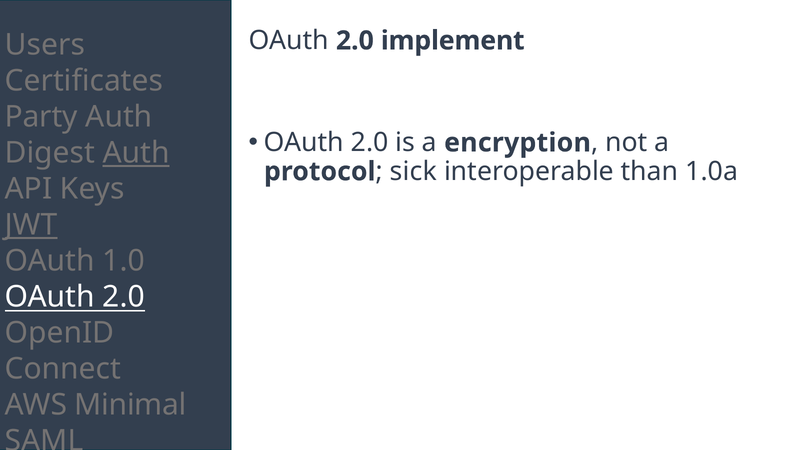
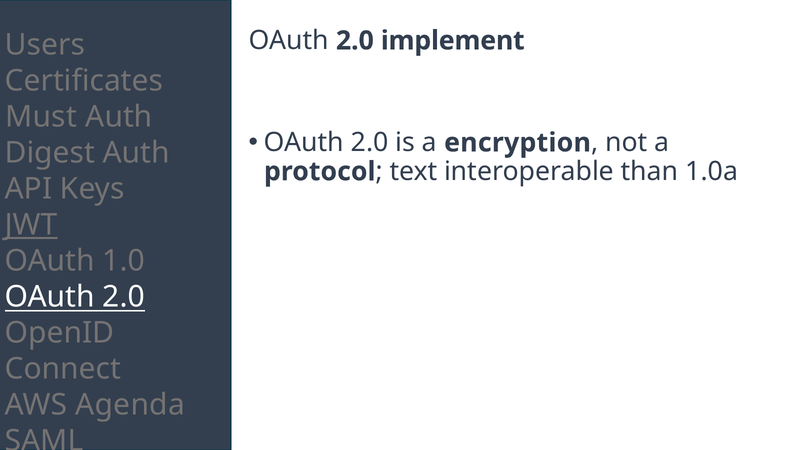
Party: Party -> Must
Auth at (136, 153) underline: present -> none
sick: sick -> text
Minimal: Minimal -> Agenda
